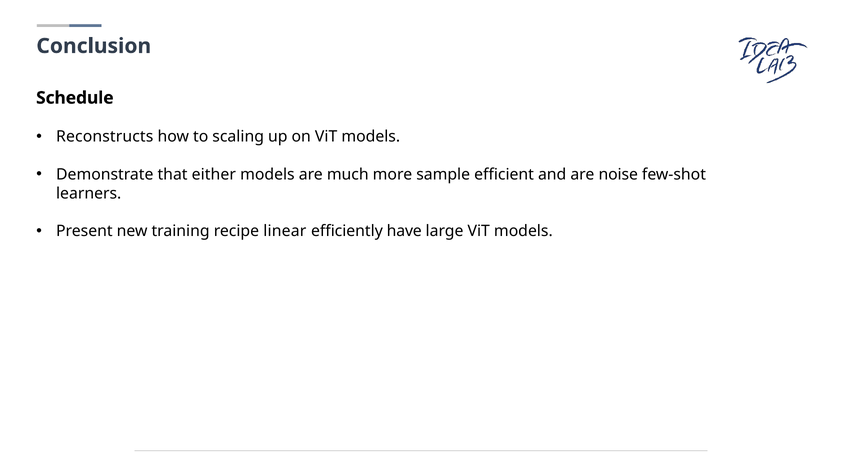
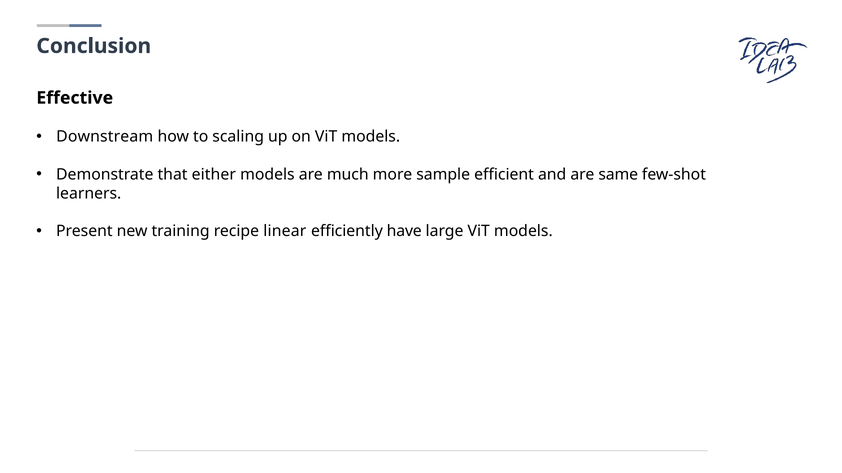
Schedule: Schedule -> Effective
Reconstructs: Reconstructs -> Downstream
noise: noise -> same
